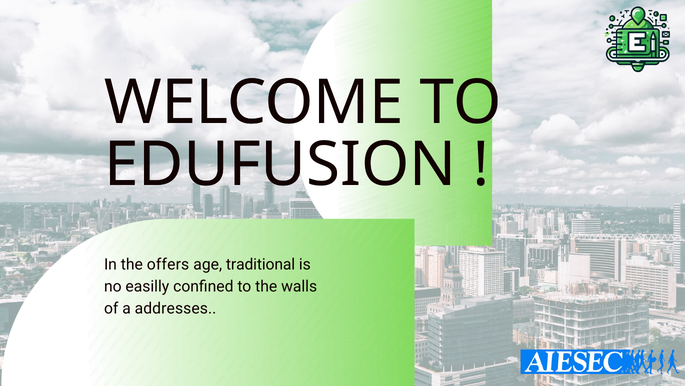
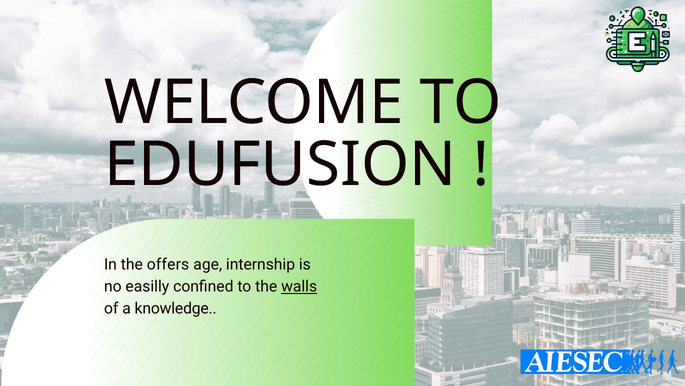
traditional: traditional -> internship
walls underline: none -> present
addresses: addresses -> knowledge
